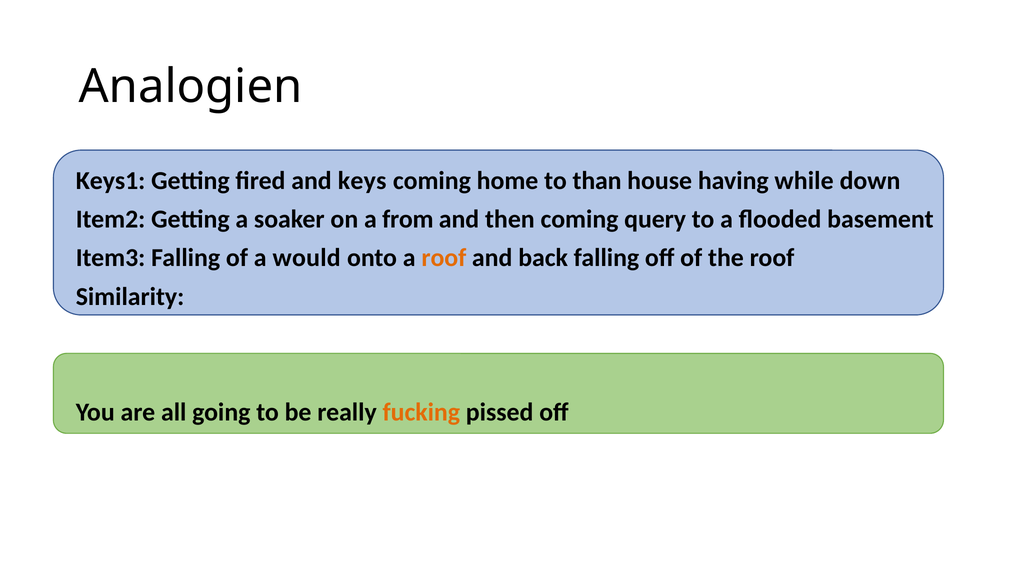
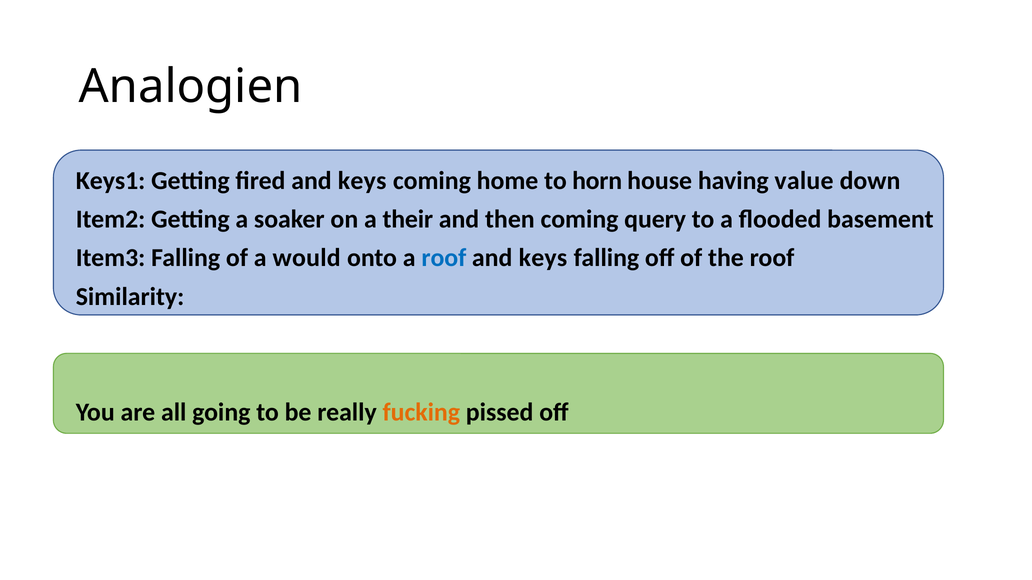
than: than -> horn
while: while -> value
from: from -> their
roof at (444, 258) colour: orange -> blue
back at (543, 258): back -> keys
